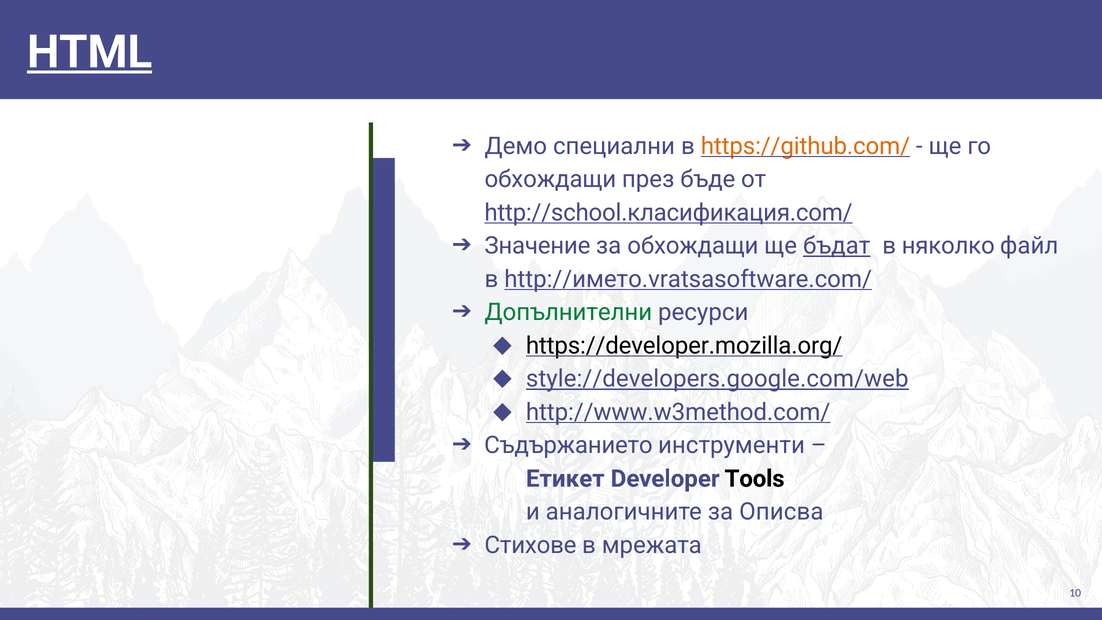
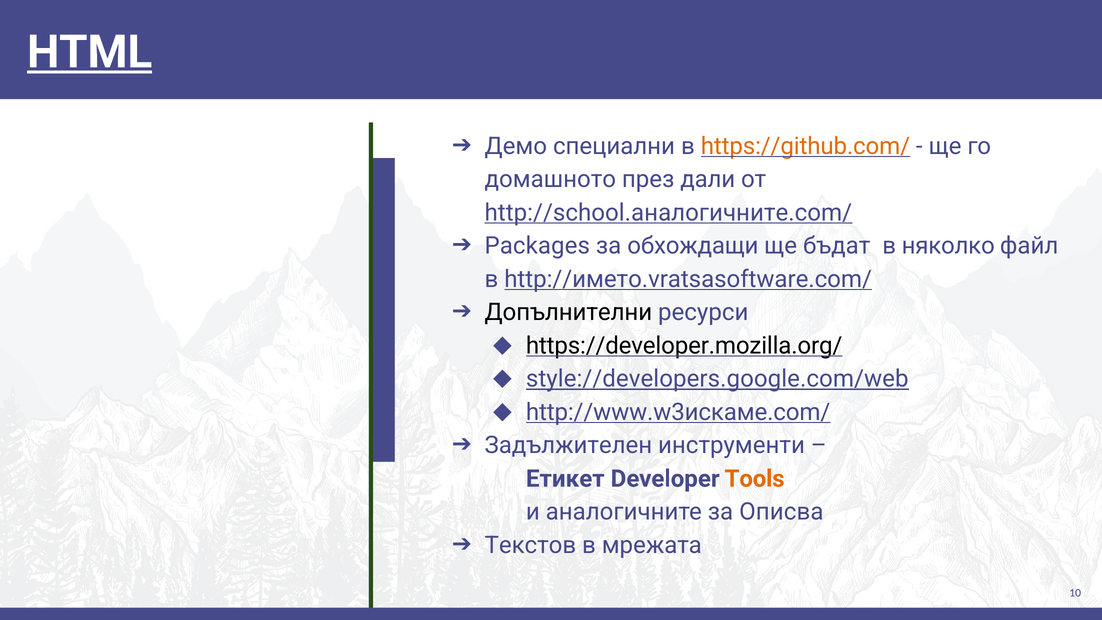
обхождащи at (550, 179): обхождащи -> домашното
бъде: бъде -> дали
http://school.класификация.com/: http://school.класификация.com/ -> http://school.аналогичните.com/
Значение: Значение -> Packages
бъдат underline: present -> none
Допълнителни colour: green -> black
http://www.w3method.com/: http://www.w3method.com/ -> http://www.w3искаме.com/
Съдържанието: Съдържанието -> Задължителен
Tools colour: black -> orange
Стихове: Стихове -> Текстов
